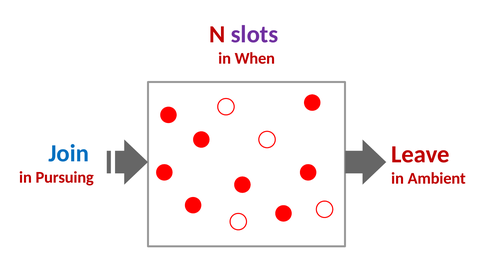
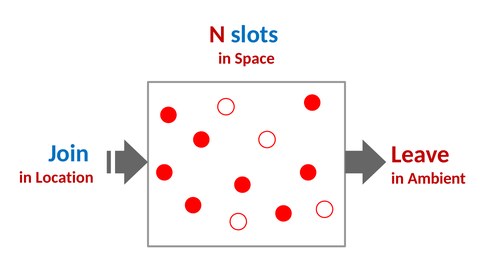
slots colour: purple -> blue
When: When -> Space
Pursuing: Pursuing -> Location
